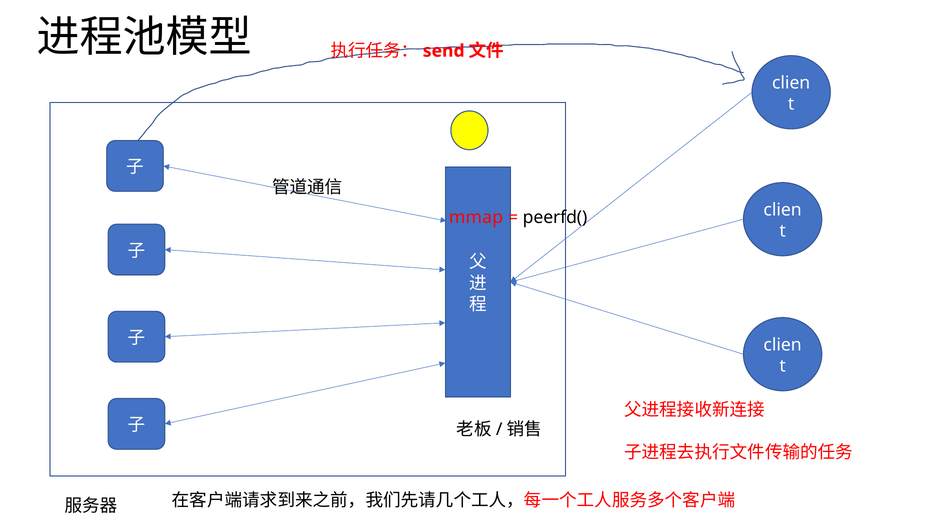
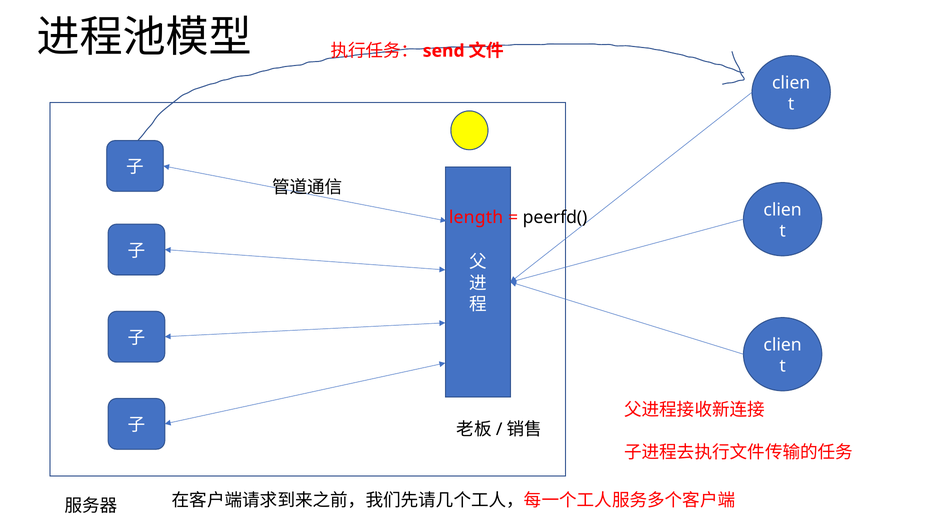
mmap: mmap -> length
